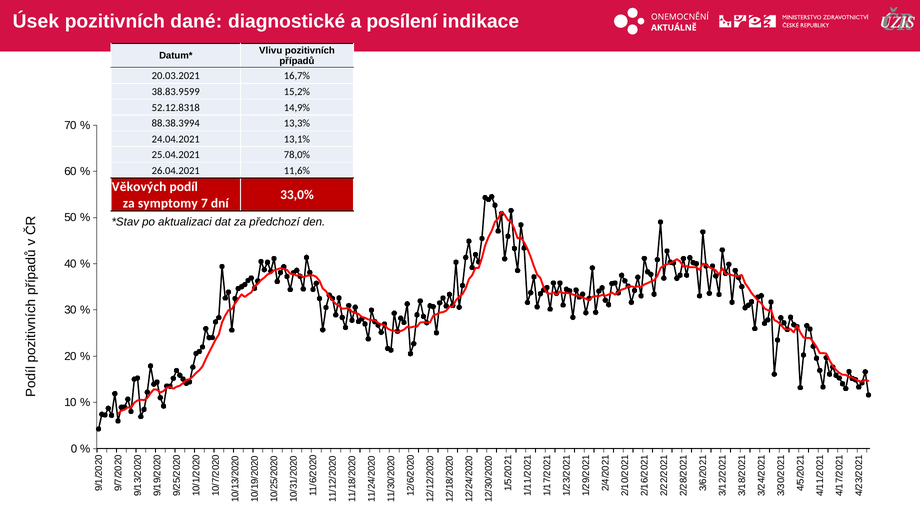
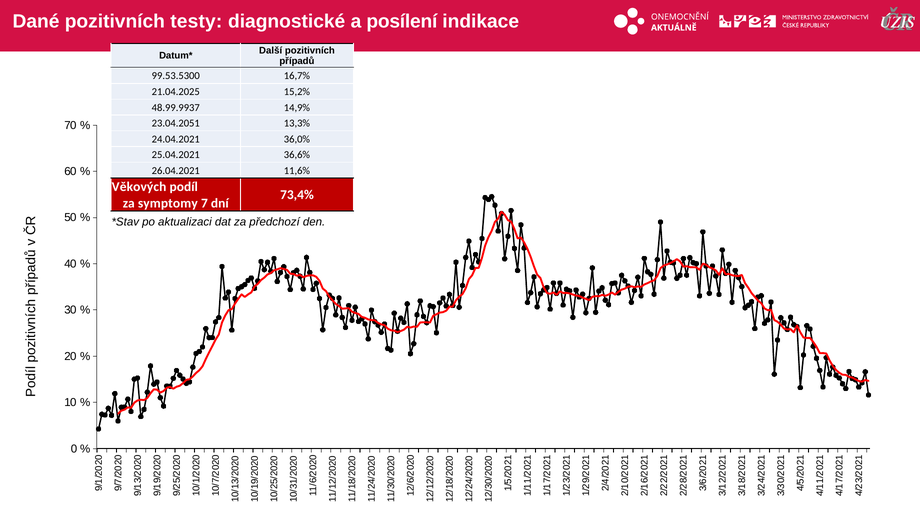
Úsek: Úsek -> Dané
dané: dané -> testy
Vlivu: Vlivu -> Další
20.03.2021: 20.03.2021 -> 99.53.5300
38.83.9599: 38.83.9599 -> 21.04.2025
52.12.8318: 52.12.8318 -> 48.99.9937
88.38.3994: 88.38.3994 -> 23.04.2051
13,1%: 13,1% -> 36,0%
78,0%: 78,0% -> 36,6%
33,0%: 33,0% -> 73,4%
